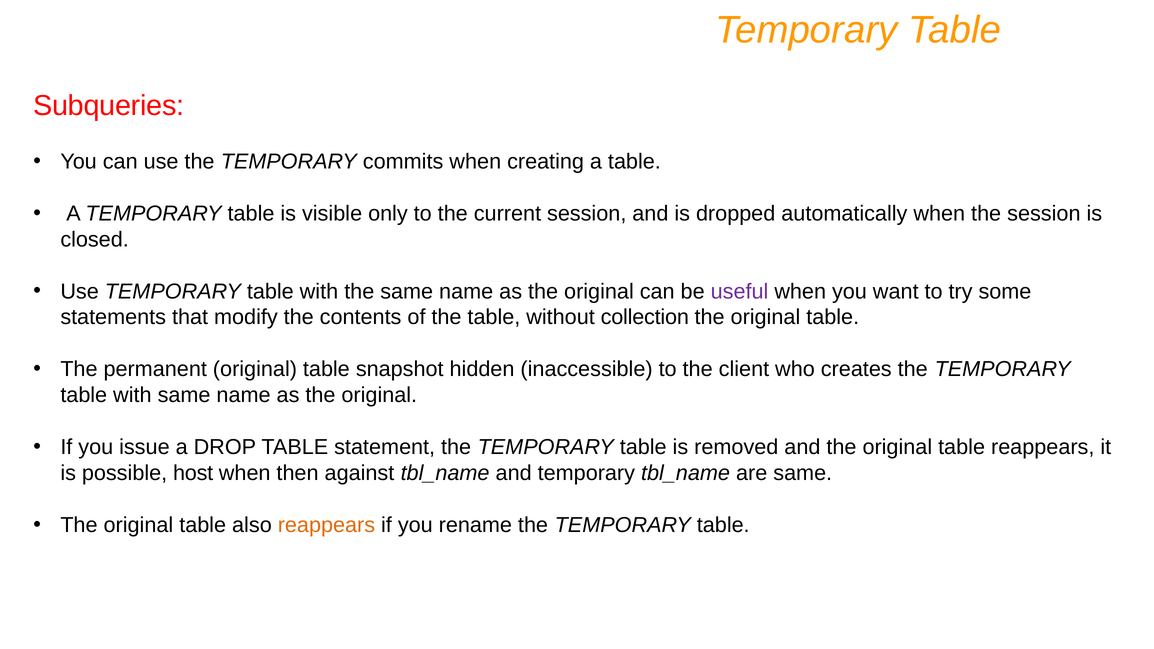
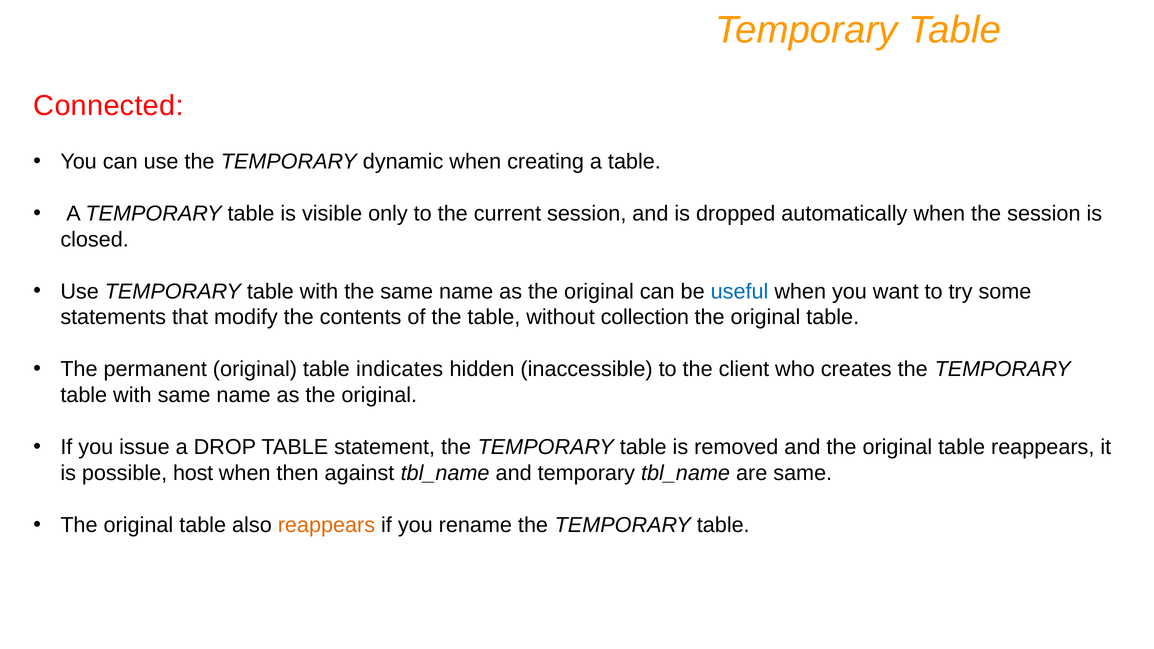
Subqueries: Subqueries -> Connected
commits: commits -> dynamic
useful colour: purple -> blue
snapshot: snapshot -> indicates
